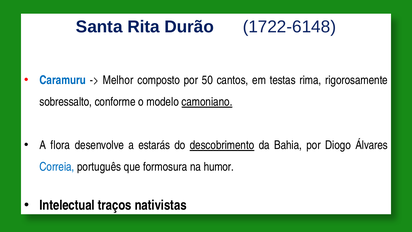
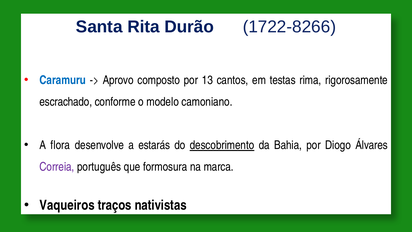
1722-6148: 1722-6148 -> 1722-8266
Melhor: Melhor -> Aprovo
50: 50 -> 13
sobressalto: sobressalto -> escrachado
camoniano underline: present -> none
Correia colour: blue -> purple
humor: humor -> marca
Intelectual: Intelectual -> Vaqueiros
